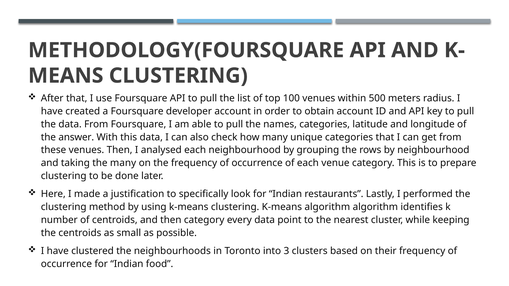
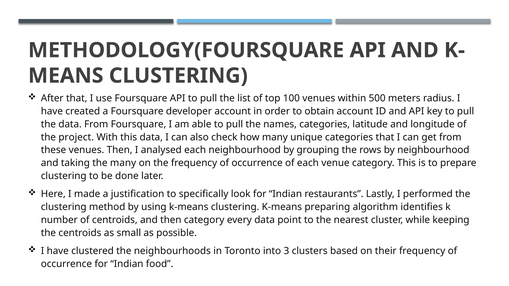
answer: answer -> project
K-means algorithm: algorithm -> preparing
